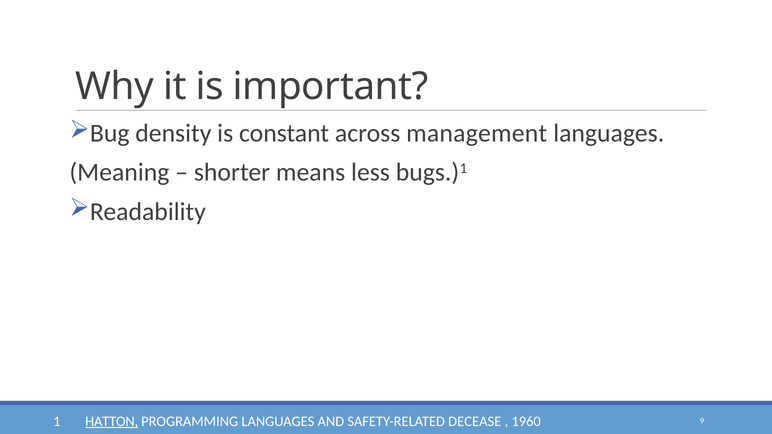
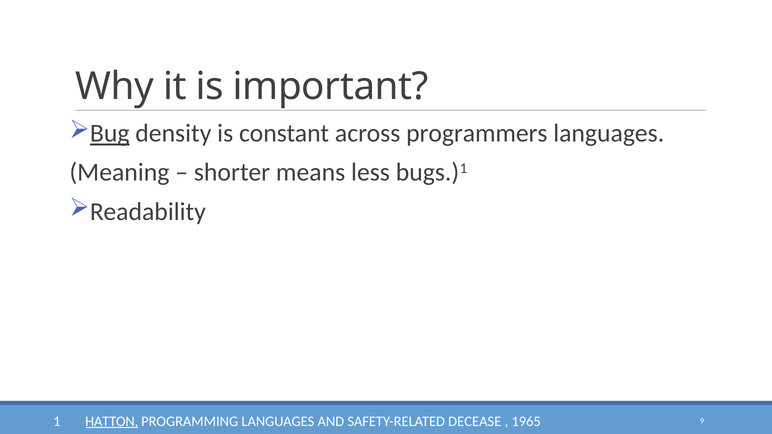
Bug underline: none -> present
management: management -> programmers
1960: 1960 -> 1965
